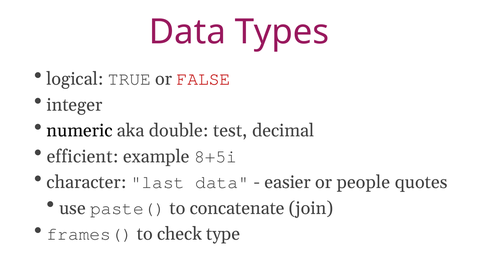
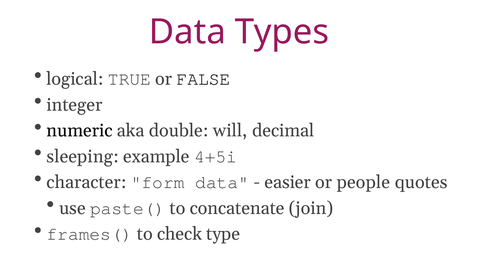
FALSE colour: red -> black
test: test -> will
efficient: efficient -> sleeping
8+5i: 8+5i -> 4+5i
last: last -> form
